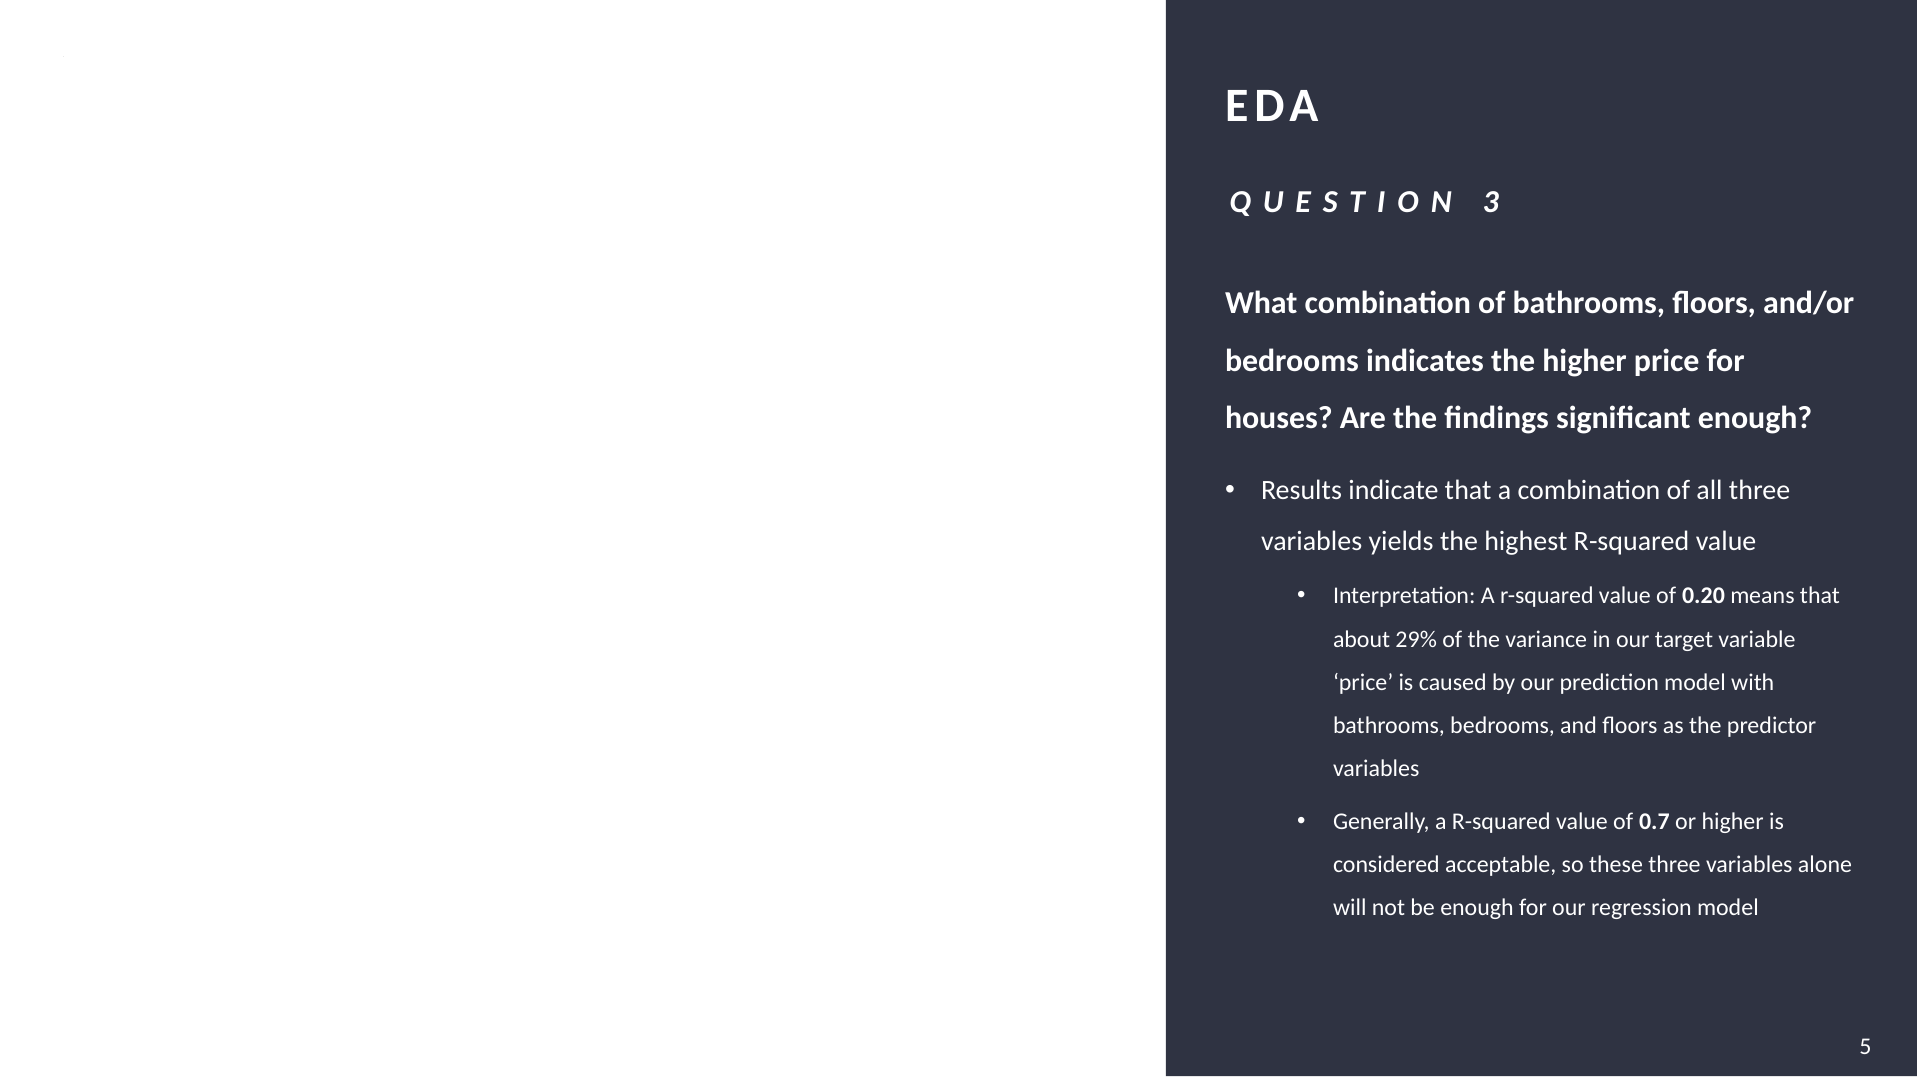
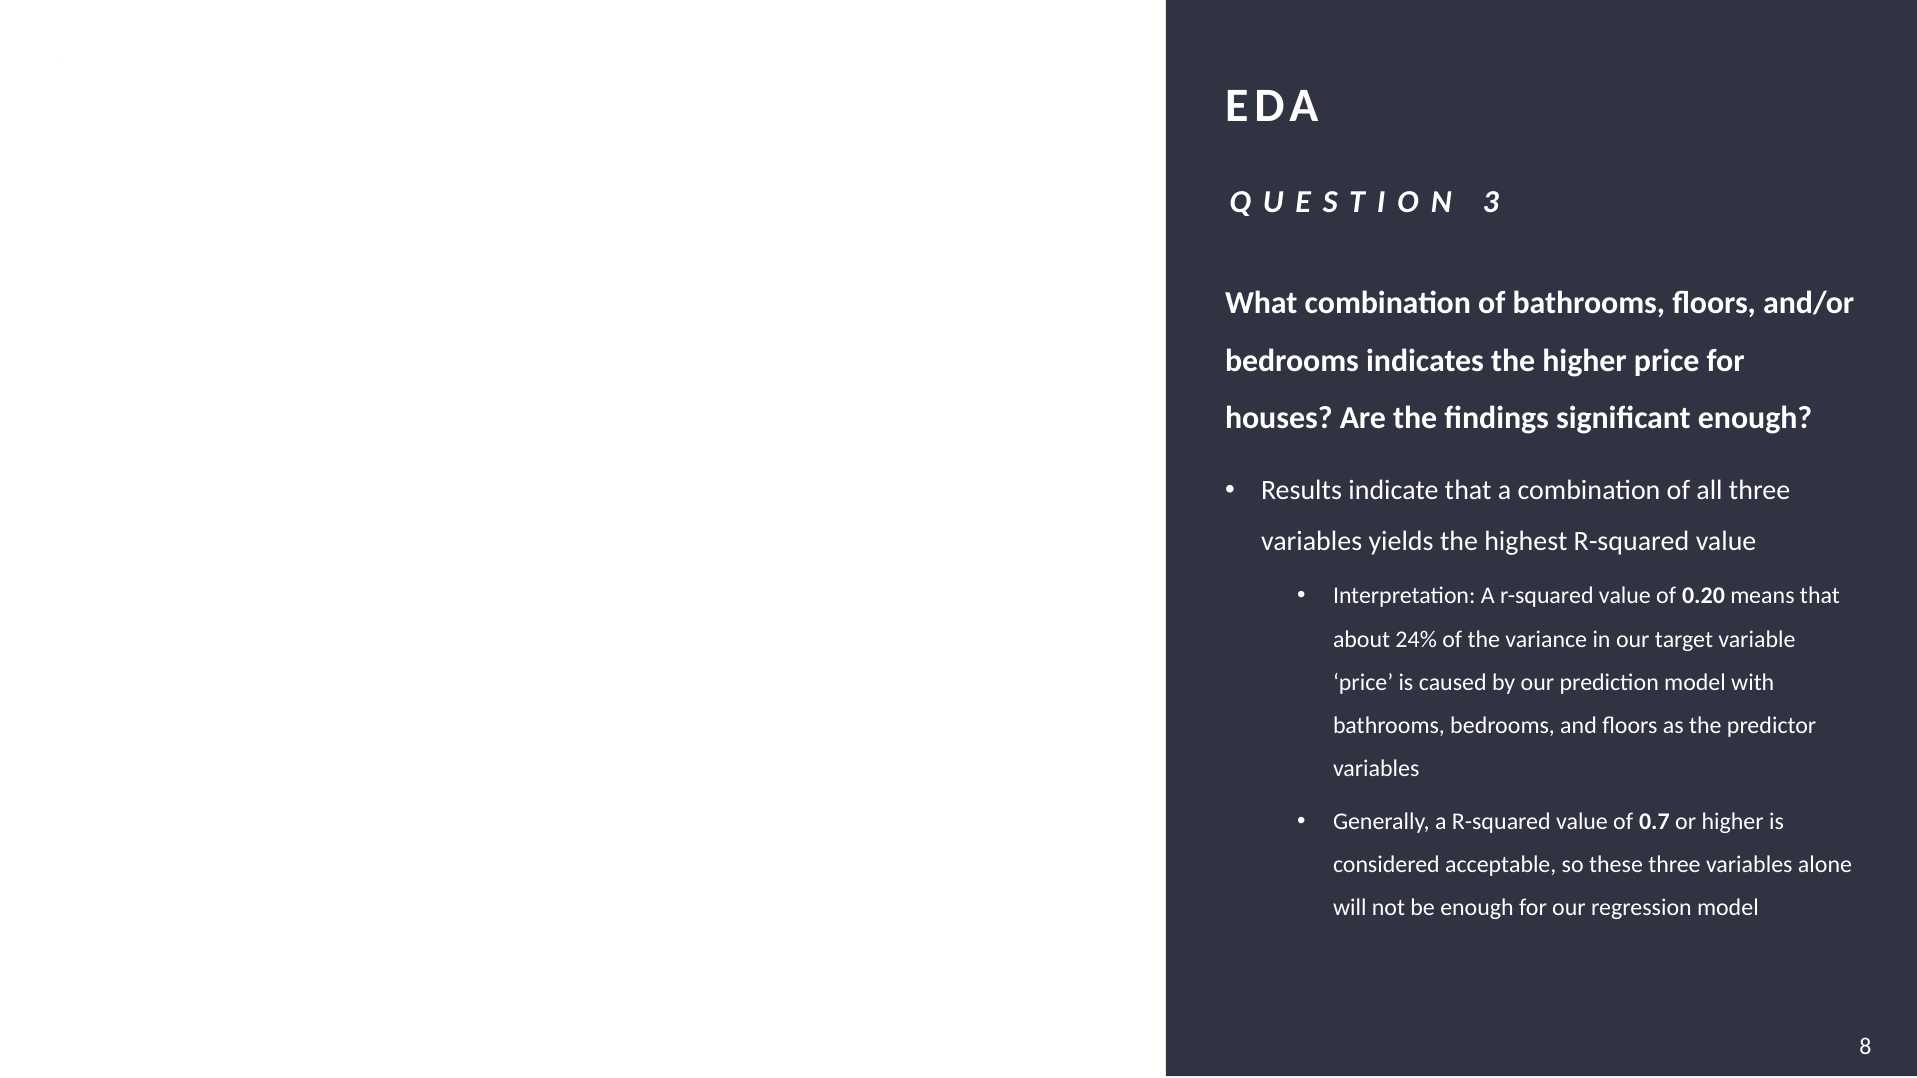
29%: 29% -> 24%
5: 5 -> 8
